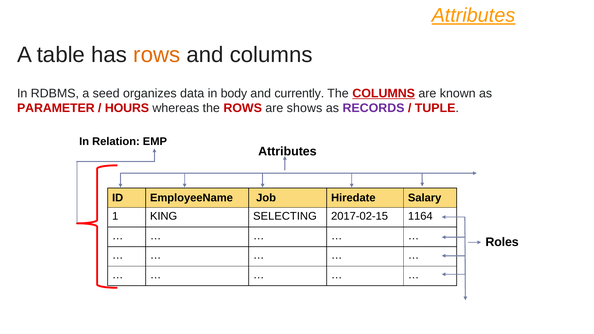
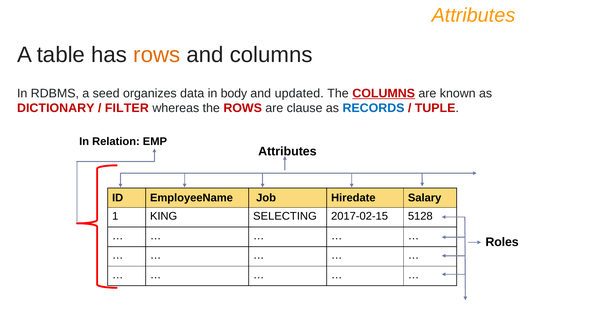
Attributes at (473, 15) underline: present -> none
currently: currently -> updated
PARAMETER: PARAMETER -> DICTIONARY
HOURS: HOURS -> FILTER
shows: shows -> clause
RECORDS colour: purple -> blue
1164: 1164 -> 5128
